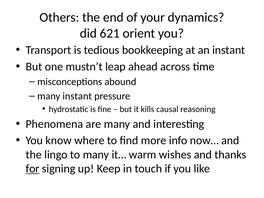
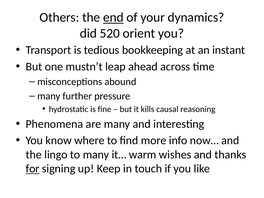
end underline: none -> present
621: 621 -> 520
many instant: instant -> further
